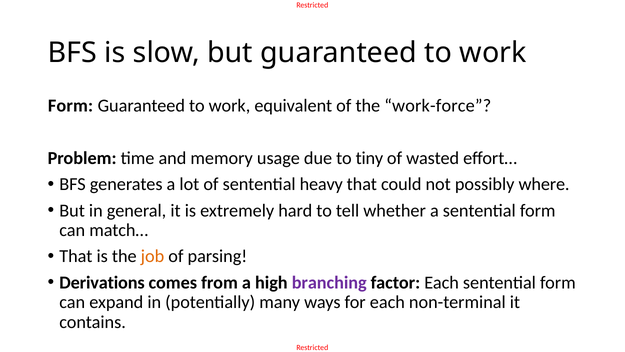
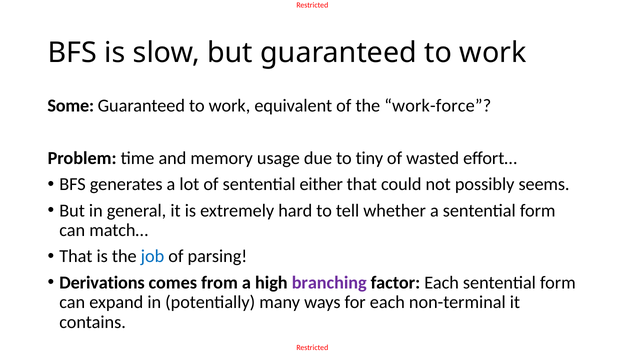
Form at (71, 106): Form -> Some
heavy: heavy -> either
where: where -> seems
job colour: orange -> blue
